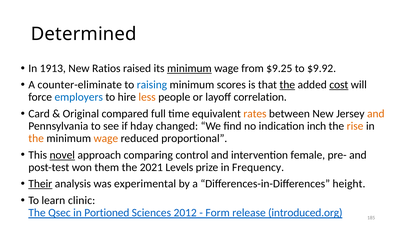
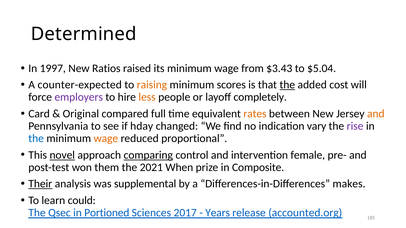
1913: 1913 -> 1997
minimum at (189, 68) underline: present -> none
$9.25: $9.25 -> $3.43
$9.92: $9.92 -> $5.04
counter-eliminate: counter-eliminate -> counter-expected
raising colour: blue -> orange
cost underline: present -> none
employers colour: blue -> purple
correlation: correlation -> completely
inch: inch -> vary
rise colour: orange -> purple
the at (36, 139) colour: orange -> blue
comparing underline: none -> present
Levels: Levels -> When
Frequency: Frequency -> Composite
experimental: experimental -> supplemental
height: height -> makes
clinic: clinic -> could
2012: 2012 -> 2017
Form: Form -> Years
introduced.org: introduced.org -> accounted.org
